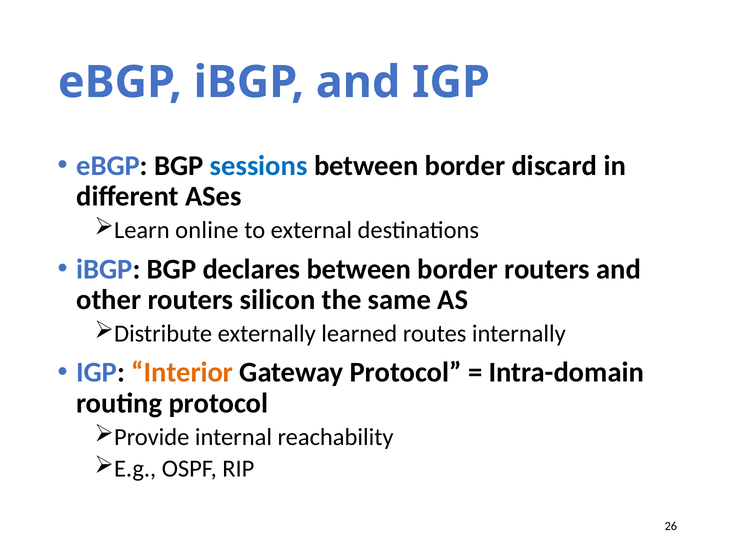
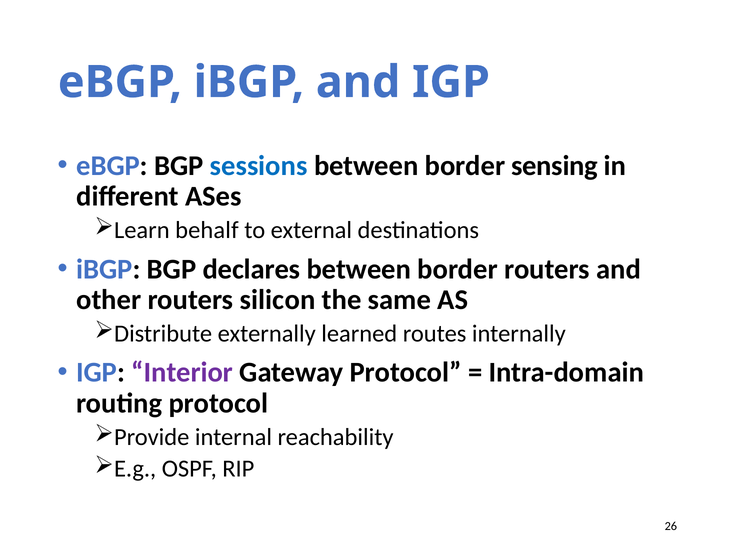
discard: discard -> sensing
online: online -> behalf
Interior colour: orange -> purple
